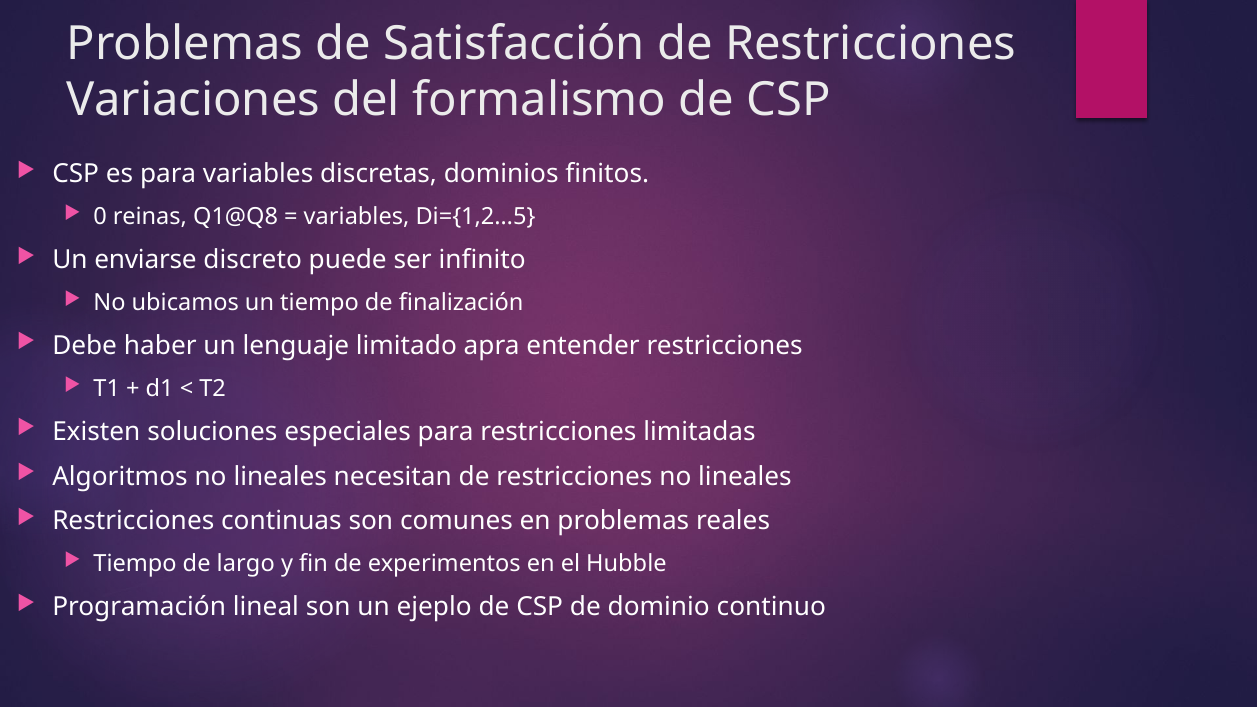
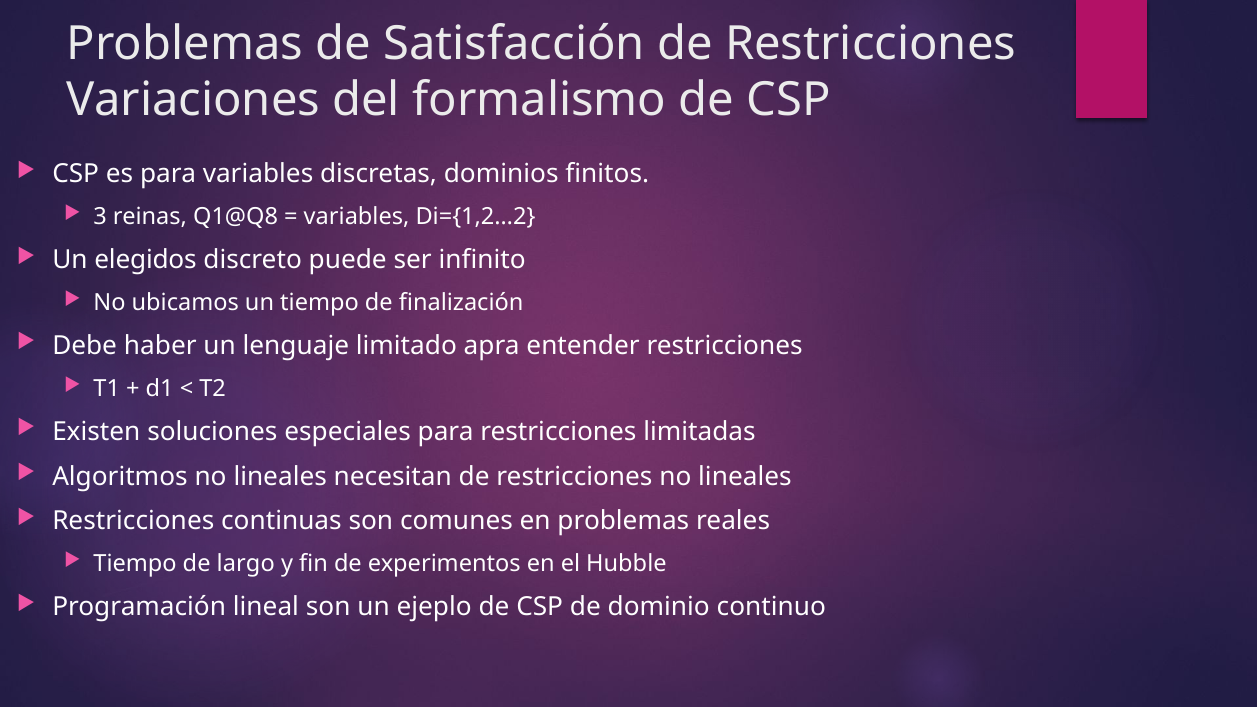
0: 0 -> 3
Di={1,2…5: Di={1,2…5 -> Di={1,2…2
enviarse: enviarse -> elegidos
